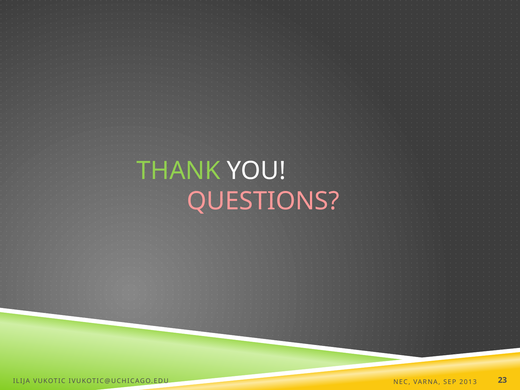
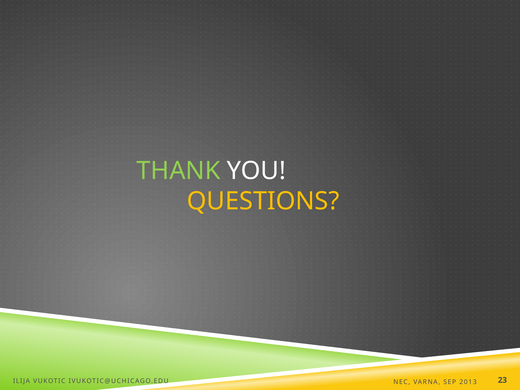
QUESTIONS colour: pink -> yellow
